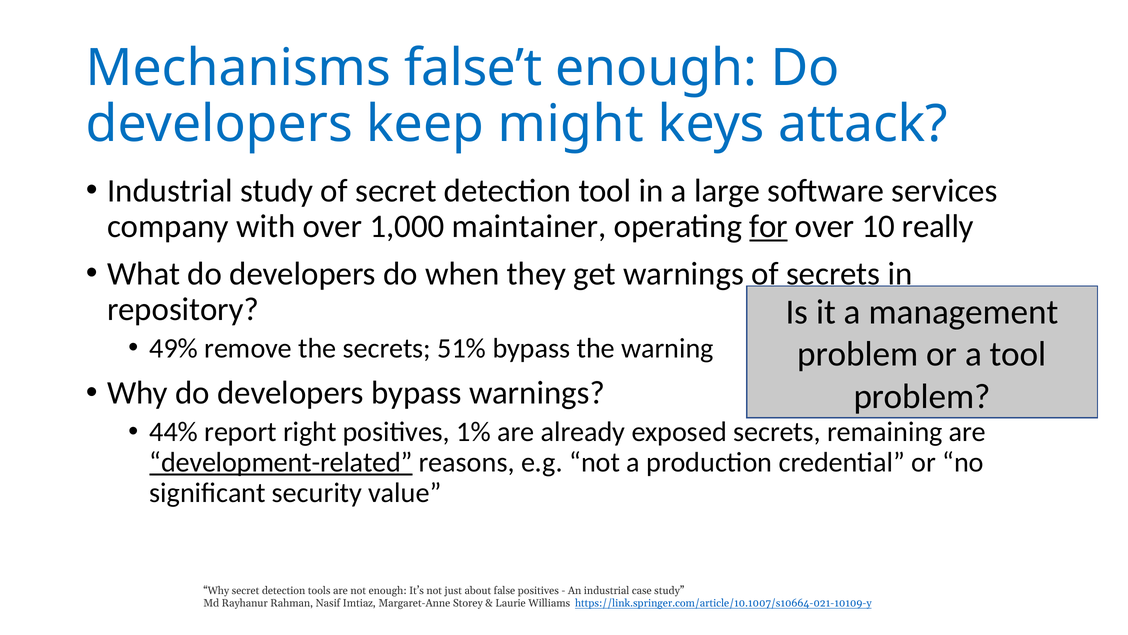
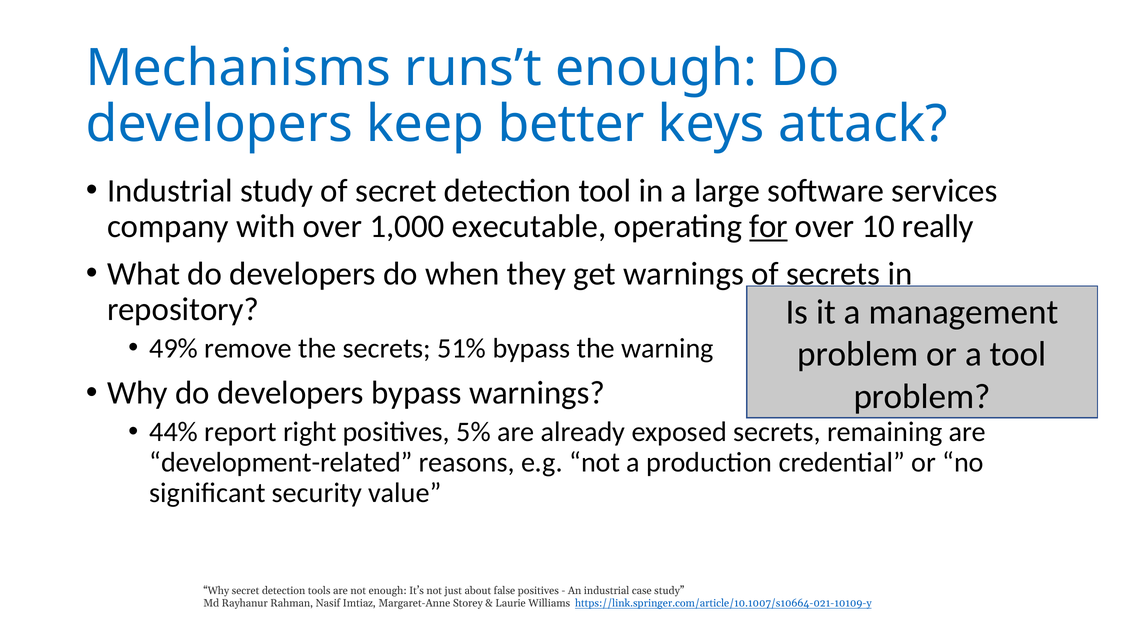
false’t: false’t -> runs’t
might: might -> better
maintainer: maintainer -> executable
1%: 1% -> 5%
development-related underline: present -> none
